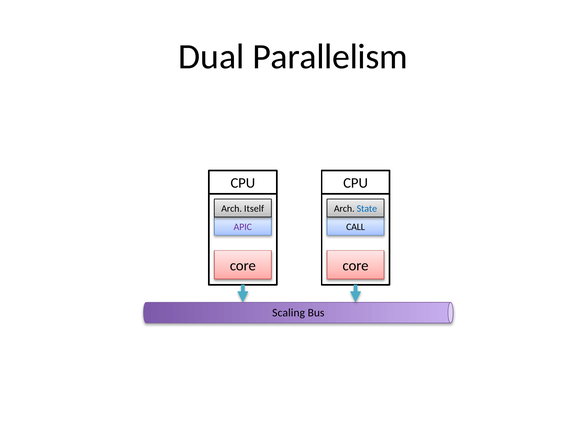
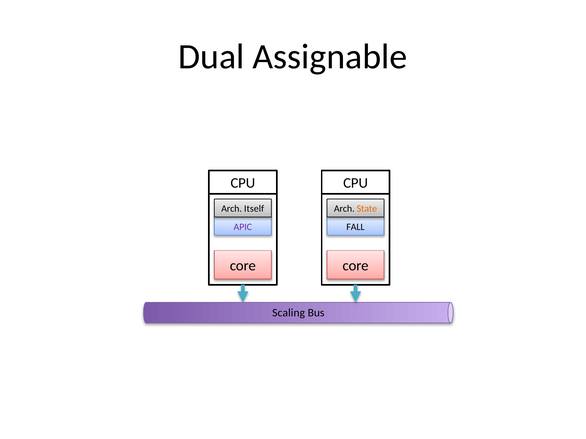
Parallelism: Parallelism -> Assignable
State colour: blue -> orange
CALL: CALL -> FALL
